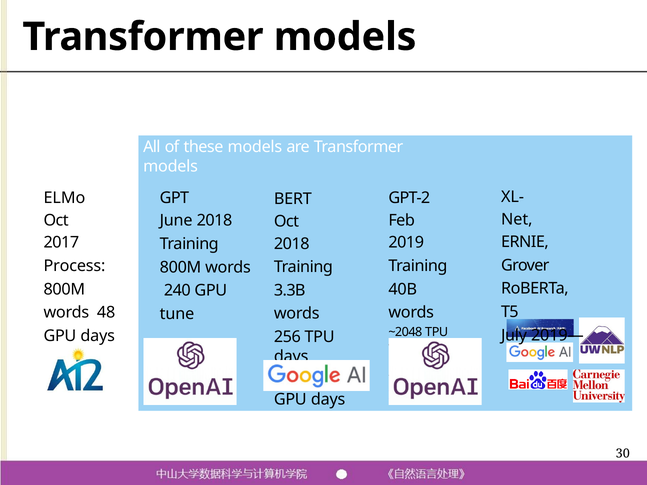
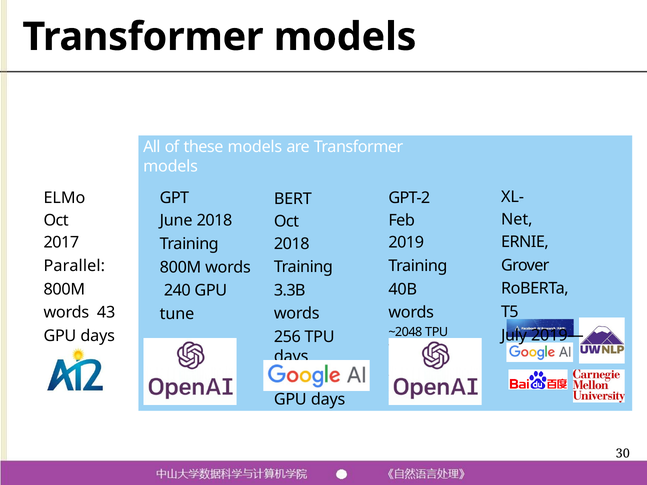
Process: Process -> Parallel
48: 48 -> 43
